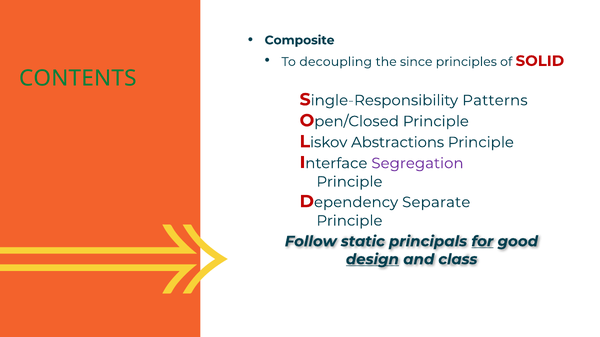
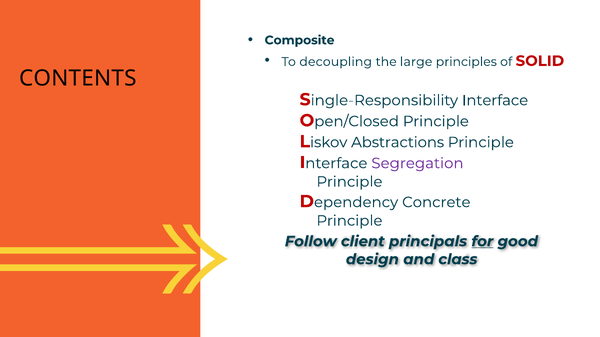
since: since -> large
CONTENTS colour: green -> black
Patterns: Patterns -> Interface
Separate: Separate -> Concrete
static: static -> client
design underline: present -> none
